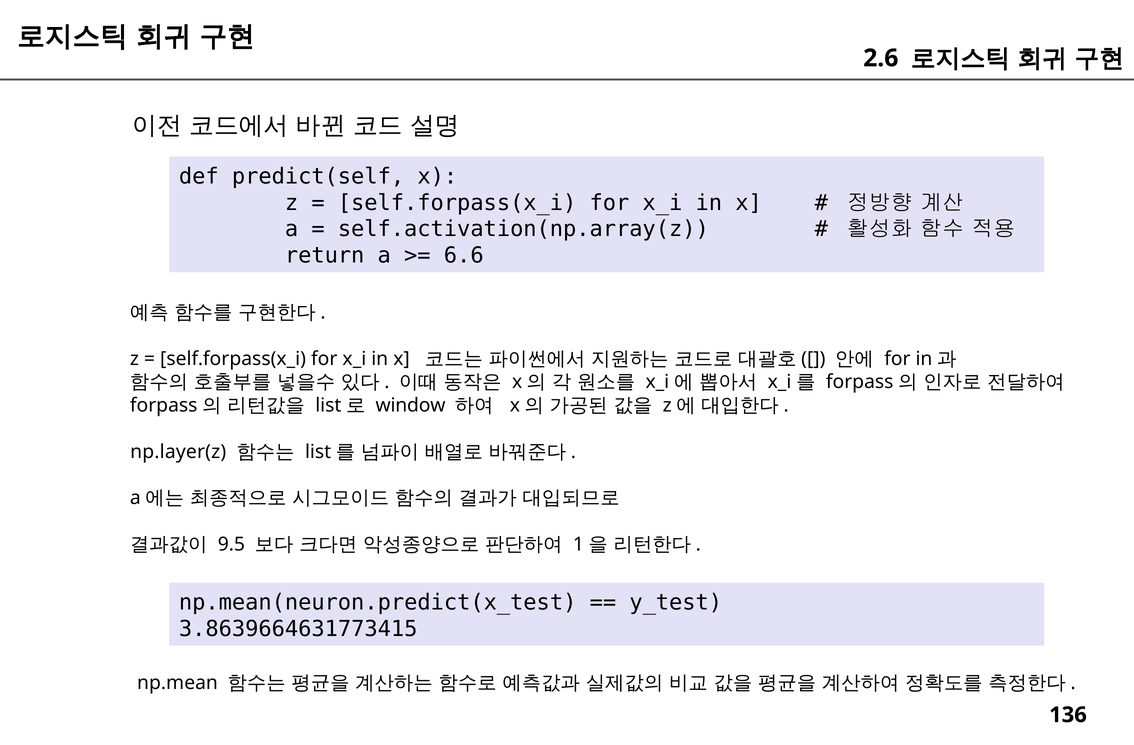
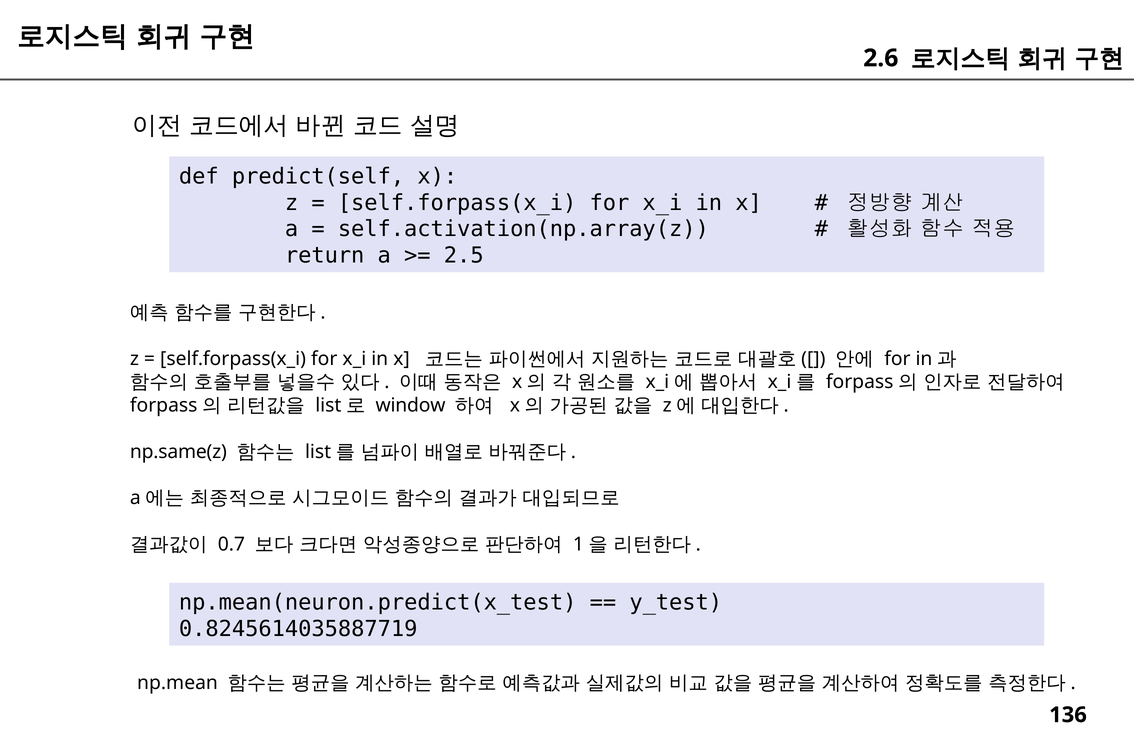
6.6: 6.6 -> 2.5
np.layer(z: np.layer(z -> np.same(z
9.5: 9.5 -> 0.7
3.8639664631773415: 3.8639664631773415 -> 0.8245614035887719
